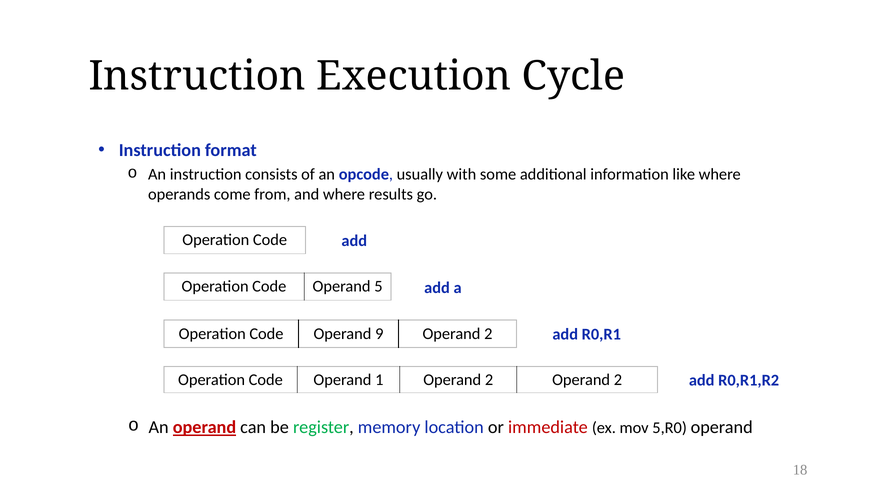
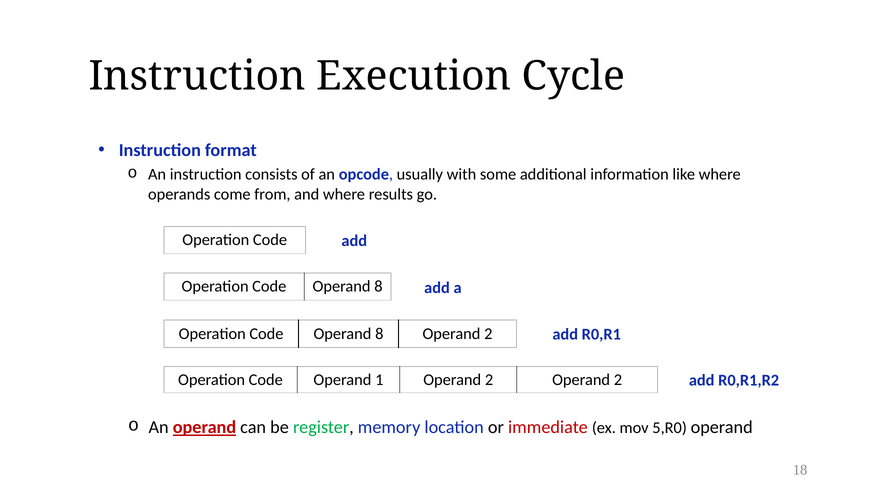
5 at (378, 286): 5 -> 8
9 at (379, 333): 9 -> 8
